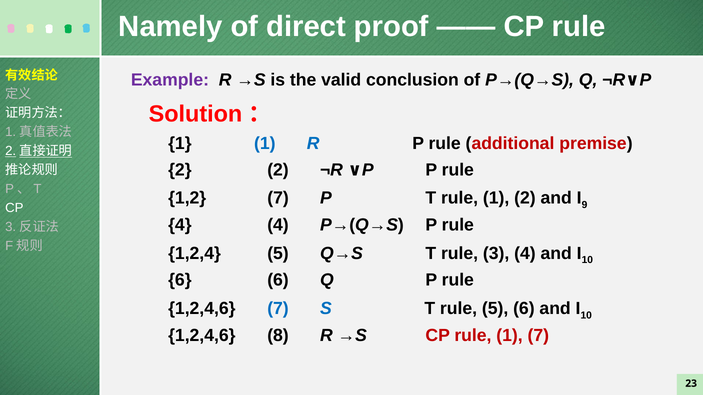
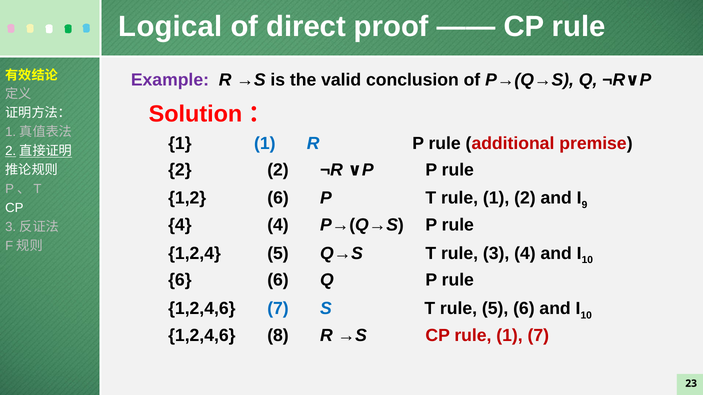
Namely: Namely -> Logical
1,2 7: 7 -> 6
